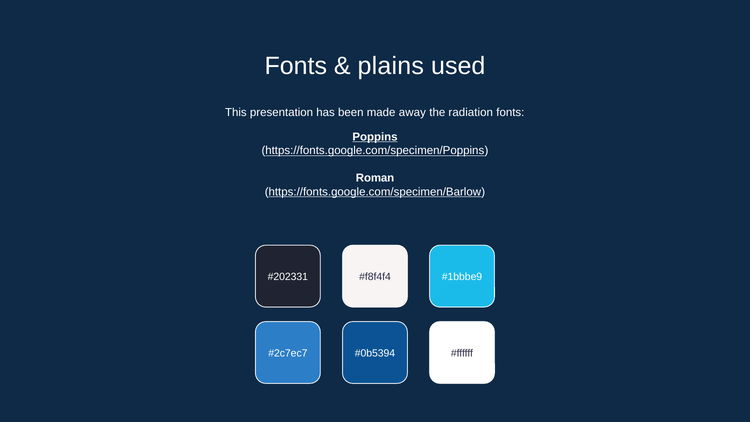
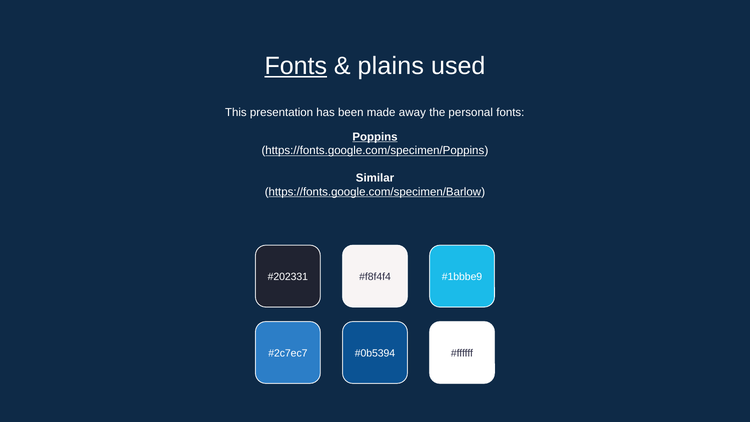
Fonts at (296, 66) underline: none -> present
radiation: radiation -> personal
Roman: Roman -> Similar
